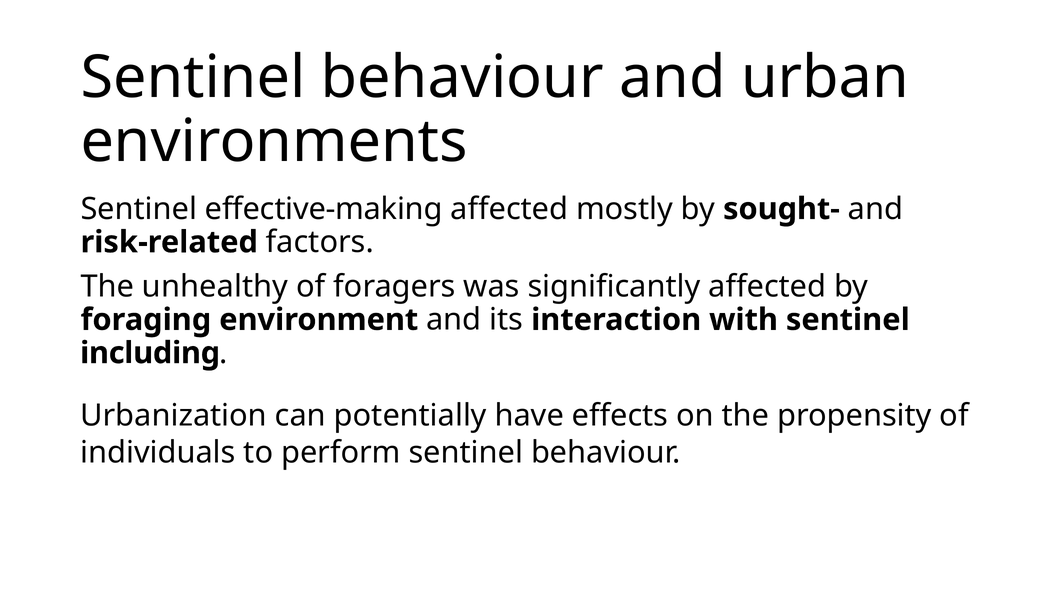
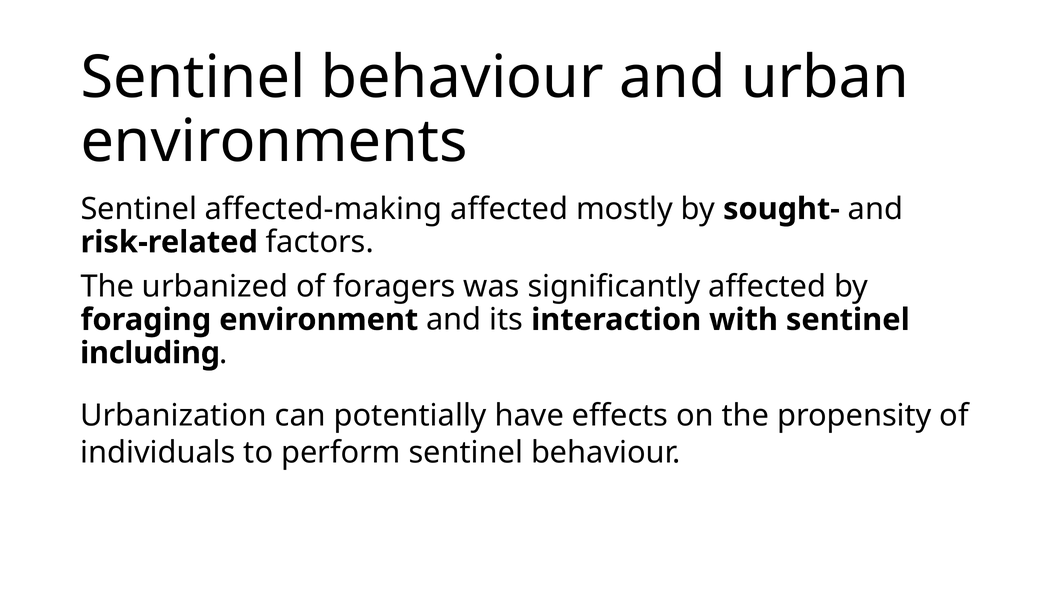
effective-making: effective-making -> affected-making
unhealthy: unhealthy -> urbanized
